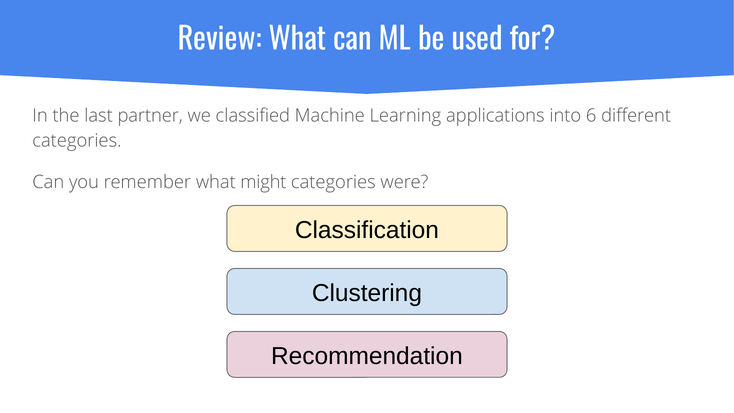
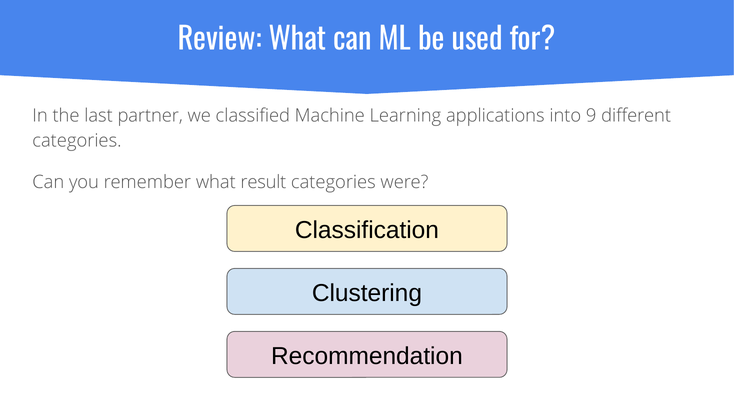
6: 6 -> 9
might: might -> result
